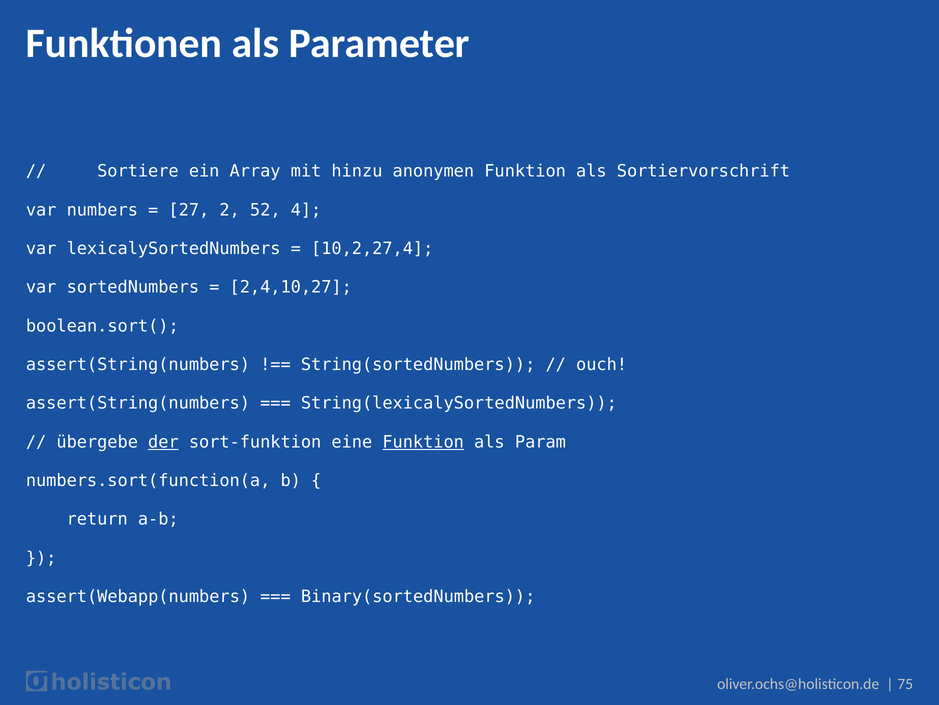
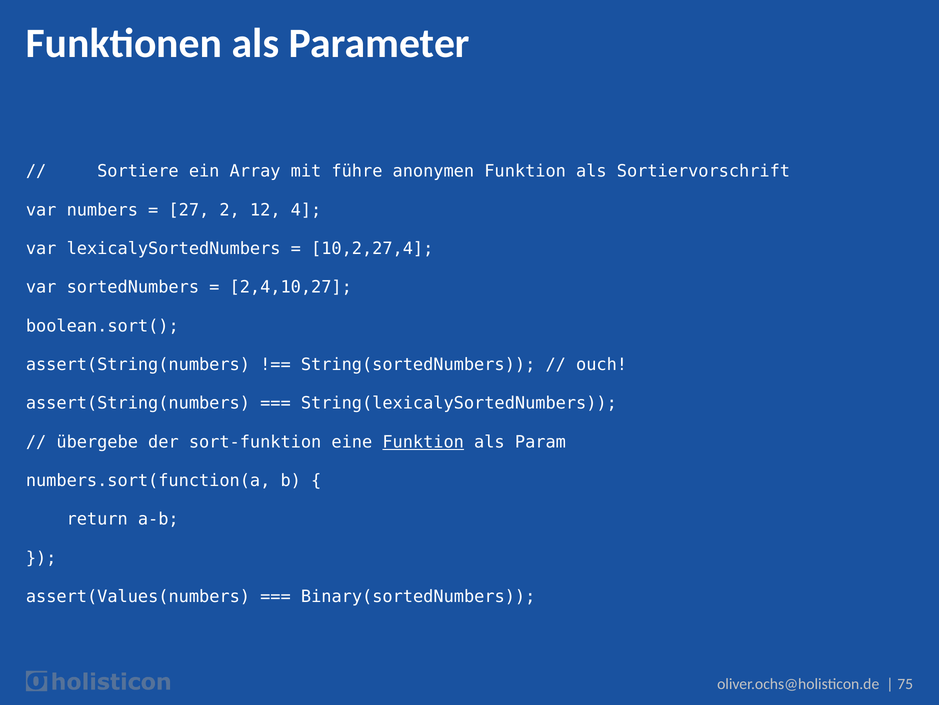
hinzu: hinzu -> führe
52: 52 -> 12
der underline: present -> none
assert(Webapp(numbers: assert(Webapp(numbers -> assert(Values(numbers
